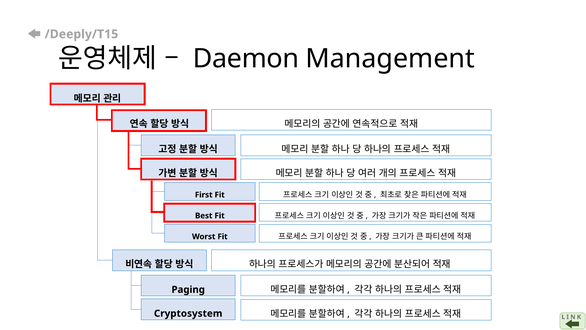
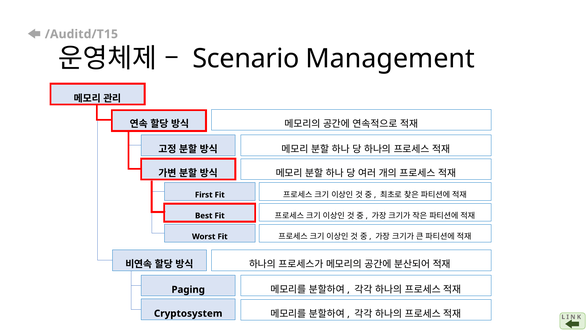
/Deeply/T15: /Deeply/T15 -> /Auditd/T15
Daemon: Daemon -> Scenario
